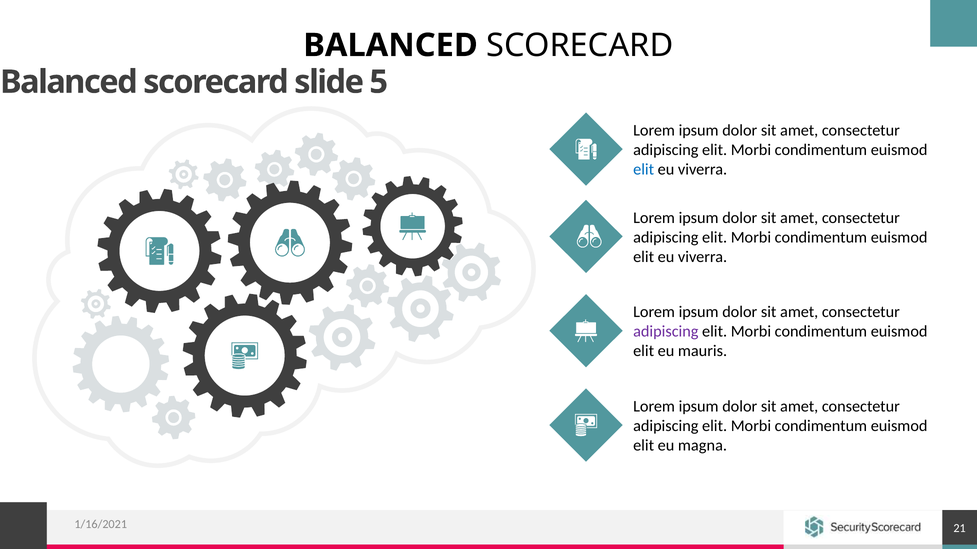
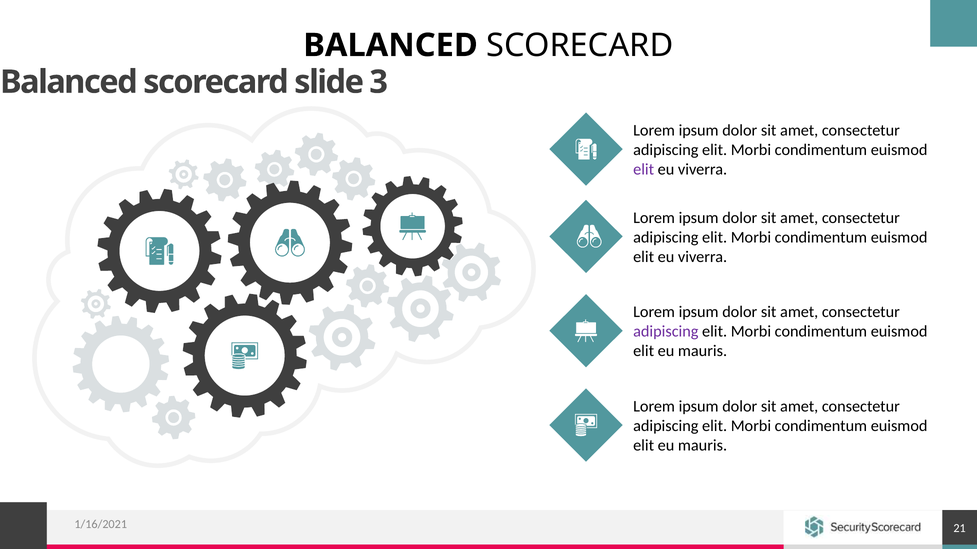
5: 5 -> 3
elit at (644, 170) colour: blue -> purple
magna at (703, 446): magna -> mauris
